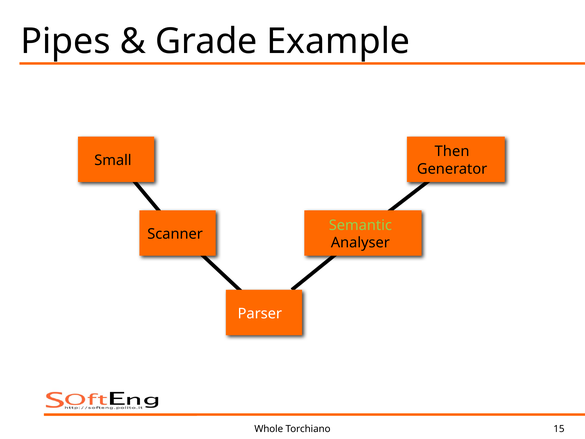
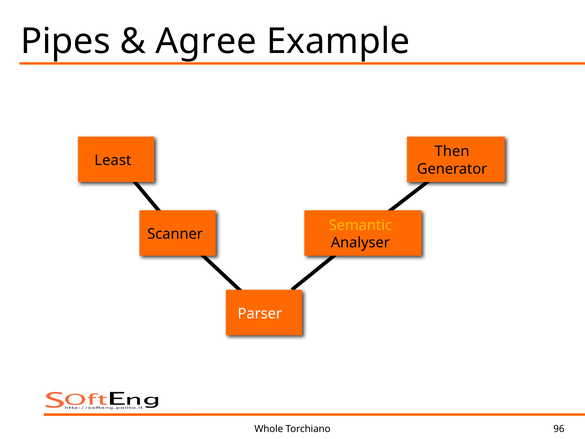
Grade: Grade -> Agree
Small: Small -> Least
Semantic colour: light green -> yellow
15: 15 -> 96
